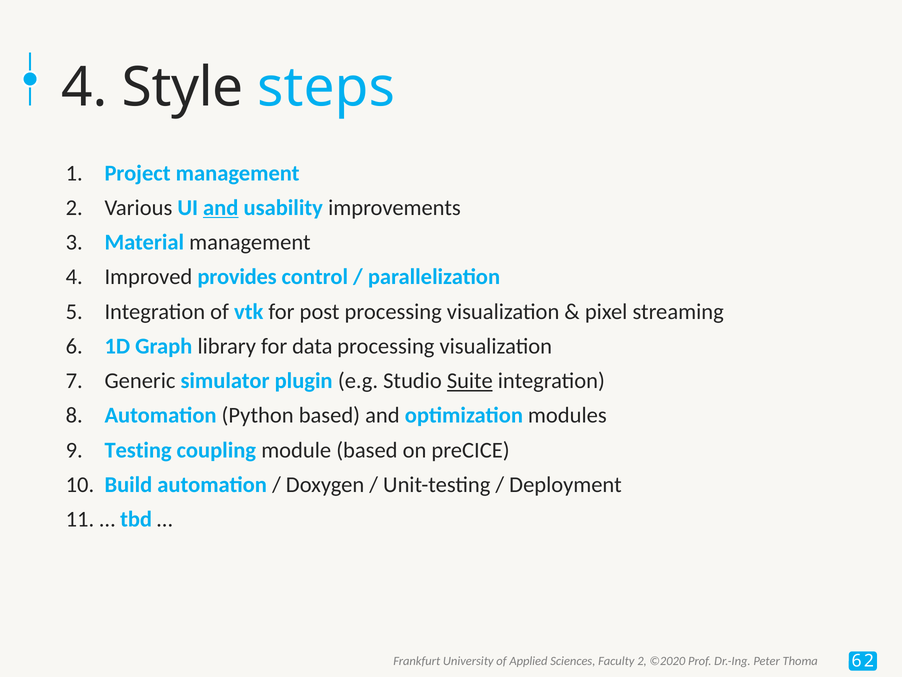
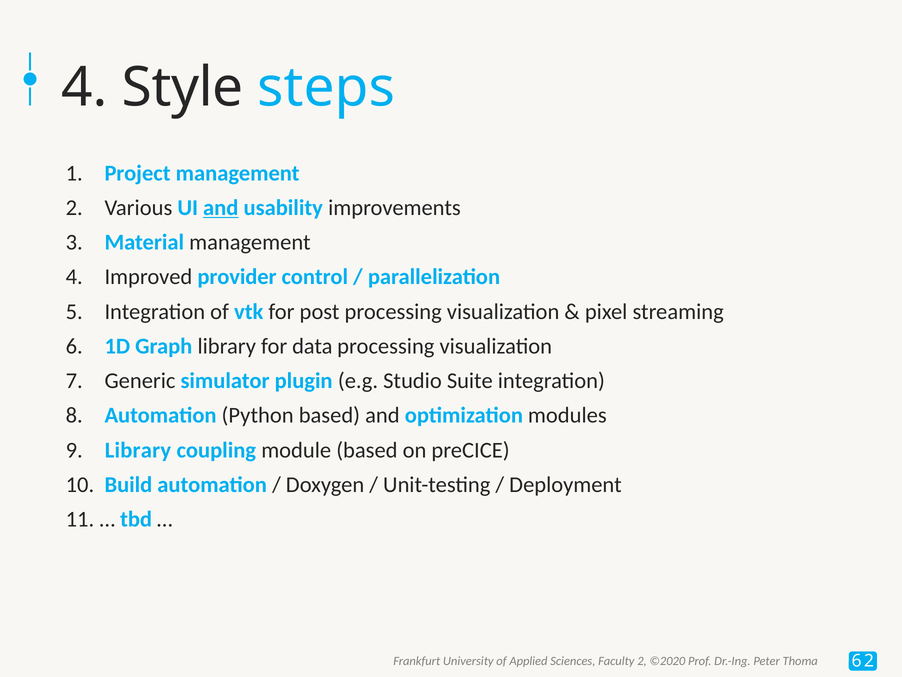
provides: provides -> provider
Suite underline: present -> none
Testing at (138, 450): Testing -> Library
